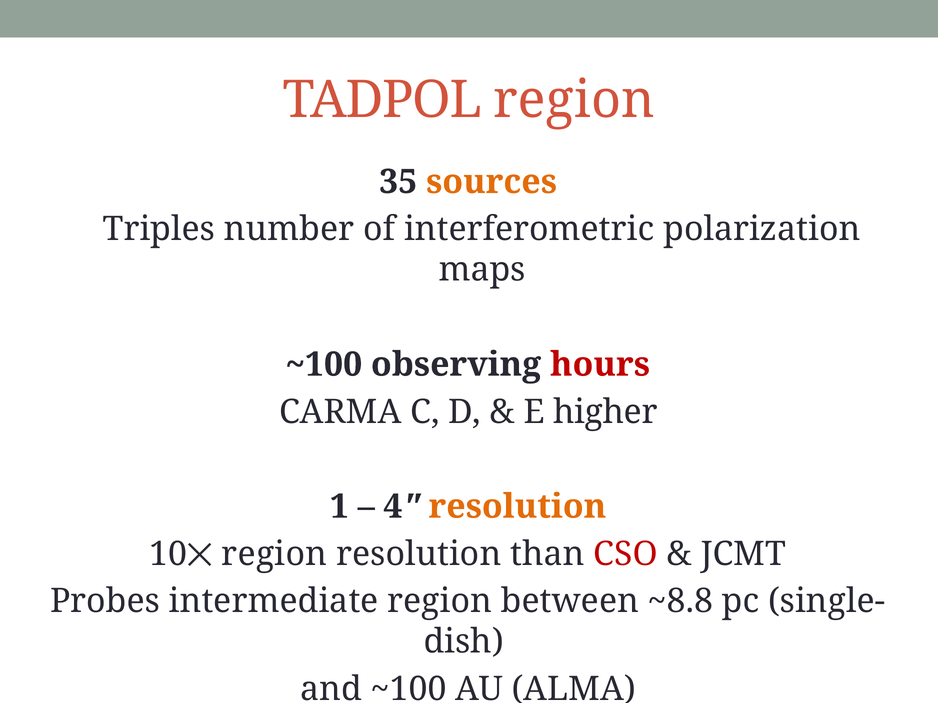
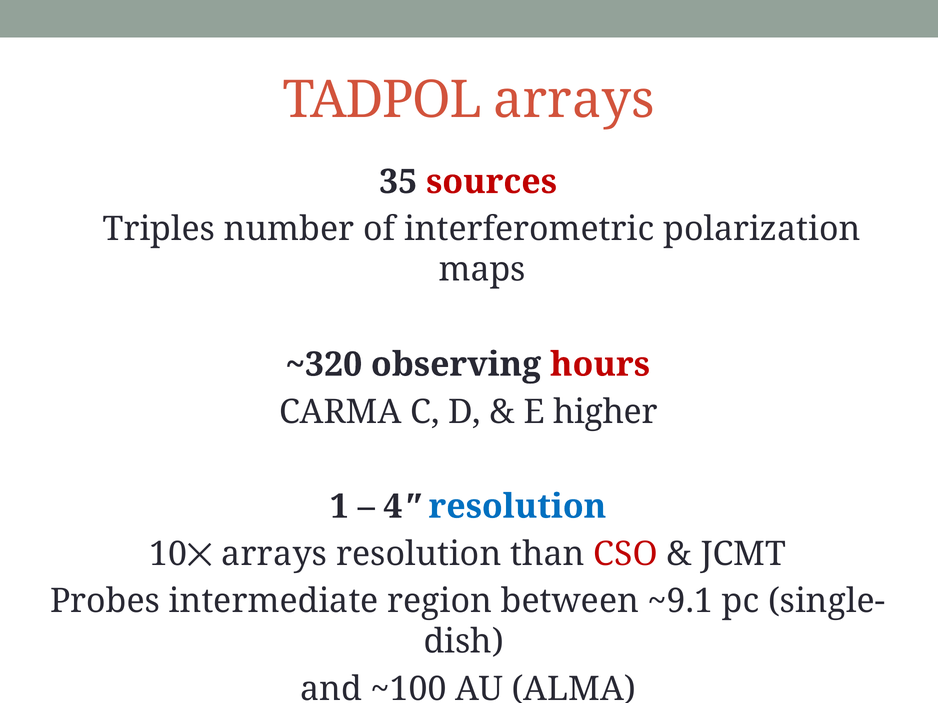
TADPOL region: region -> arrays
sources colour: orange -> red
~100 at (324, 365): ~100 -> ~320
resolution at (517, 507) colour: orange -> blue
region at (274, 554): region -> arrays
~8.8: ~8.8 -> ~9.1
